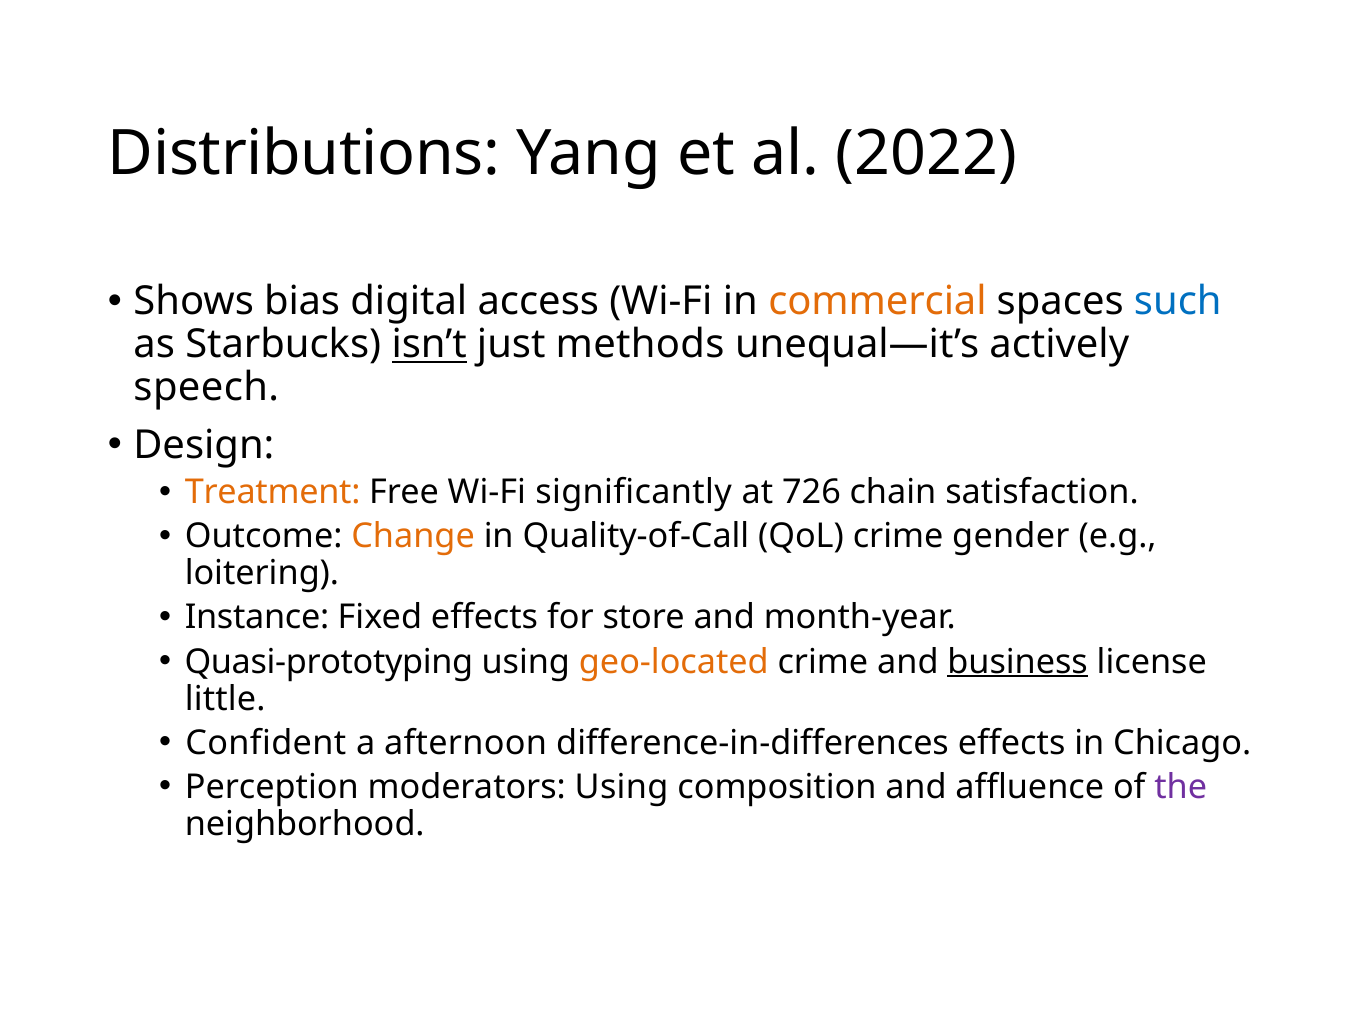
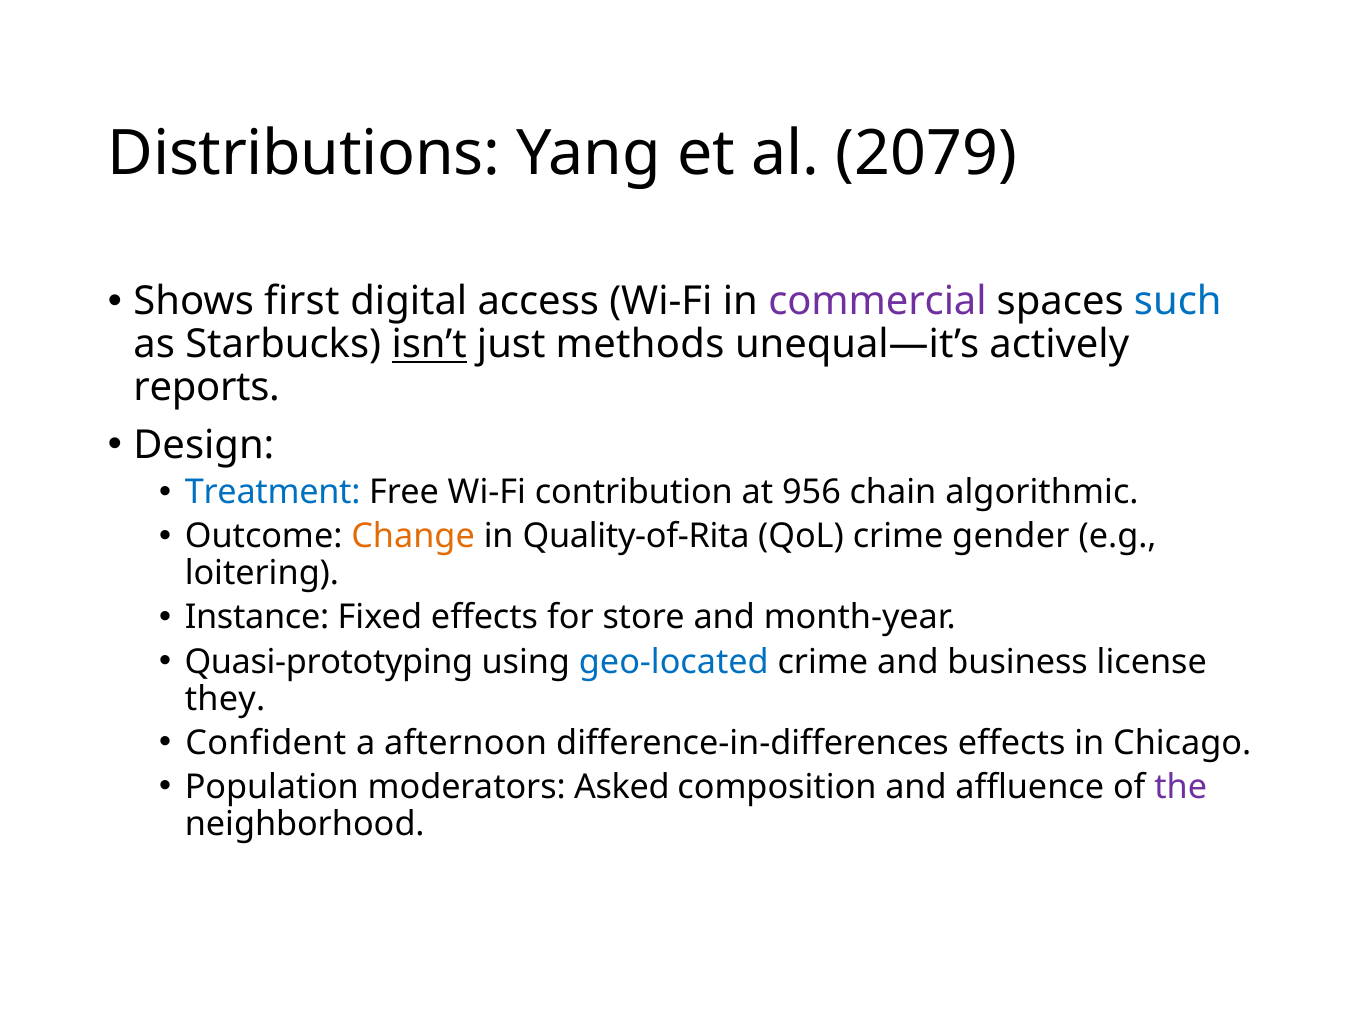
2022: 2022 -> 2079
bias: bias -> first
commercial colour: orange -> purple
speech: speech -> reports
Treatment colour: orange -> blue
significantly: significantly -> contribution
726: 726 -> 956
satisfaction: satisfaction -> algorithmic
Quality-of-Call: Quality-of-Call -> Quality-of-Rita
geo-located colour: orange -> blue
business underline: present -> none
little: little -> they
Perception: Perception -> Population
moderators Using: Using -> Asked
